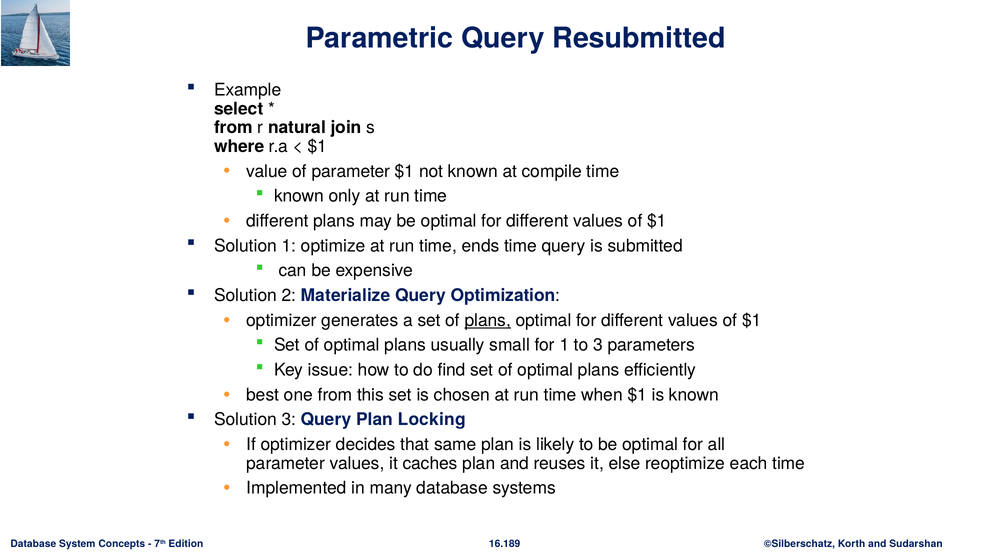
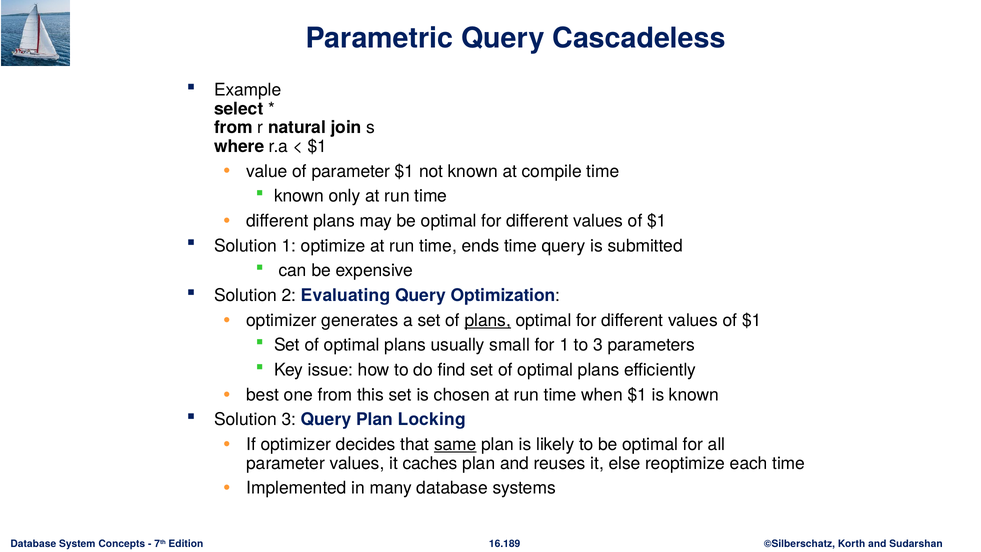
Resubmitted: Resubmitted -> Cascadeless
Materialize: Materialize -> Evaluating
same underline: none -> present
